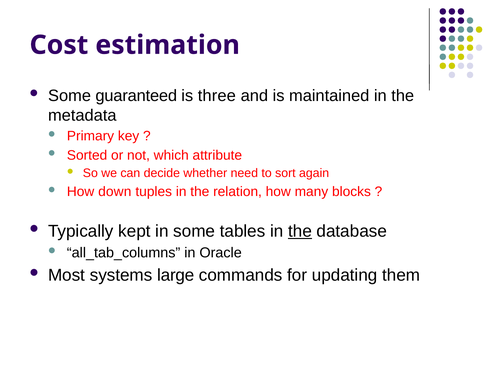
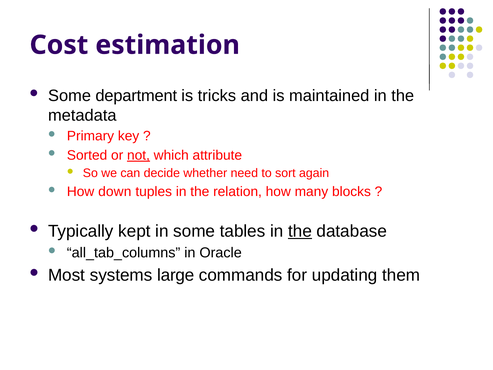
guaranteed: guaranteed -> department
three: three -> tricks
not underline: none -> present
